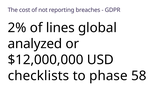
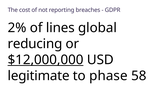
analyzed: analyzed -> reducing
$12,000,000 underline: none -> present
checklists: checklists -> legitimate
